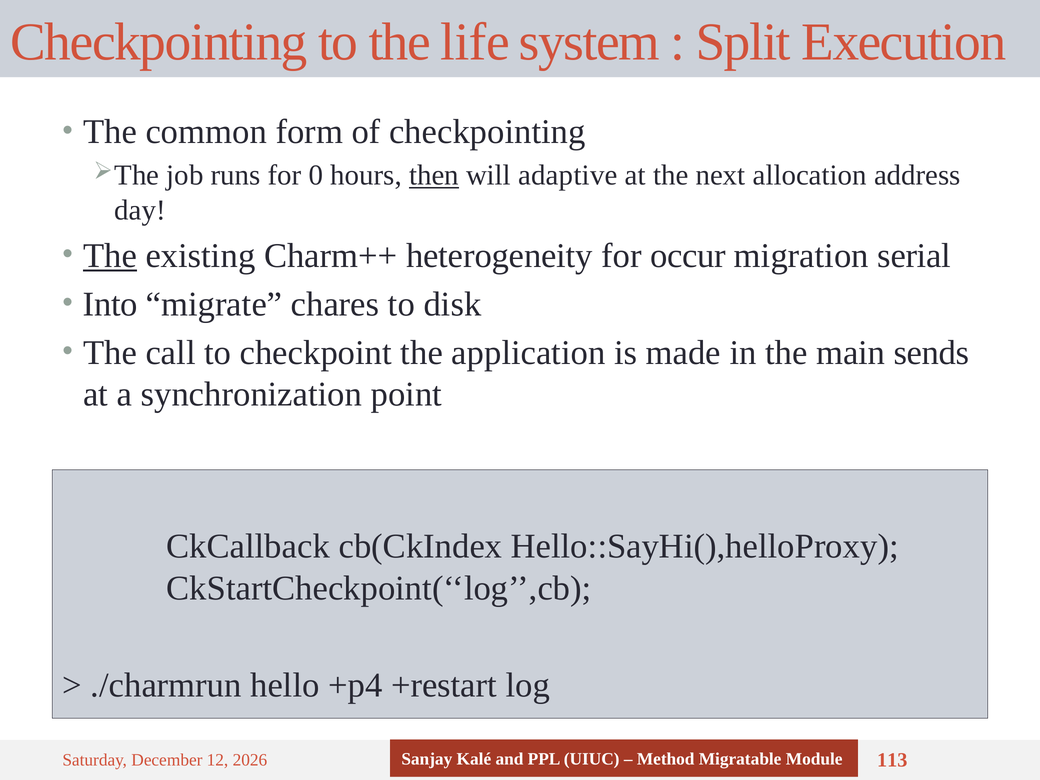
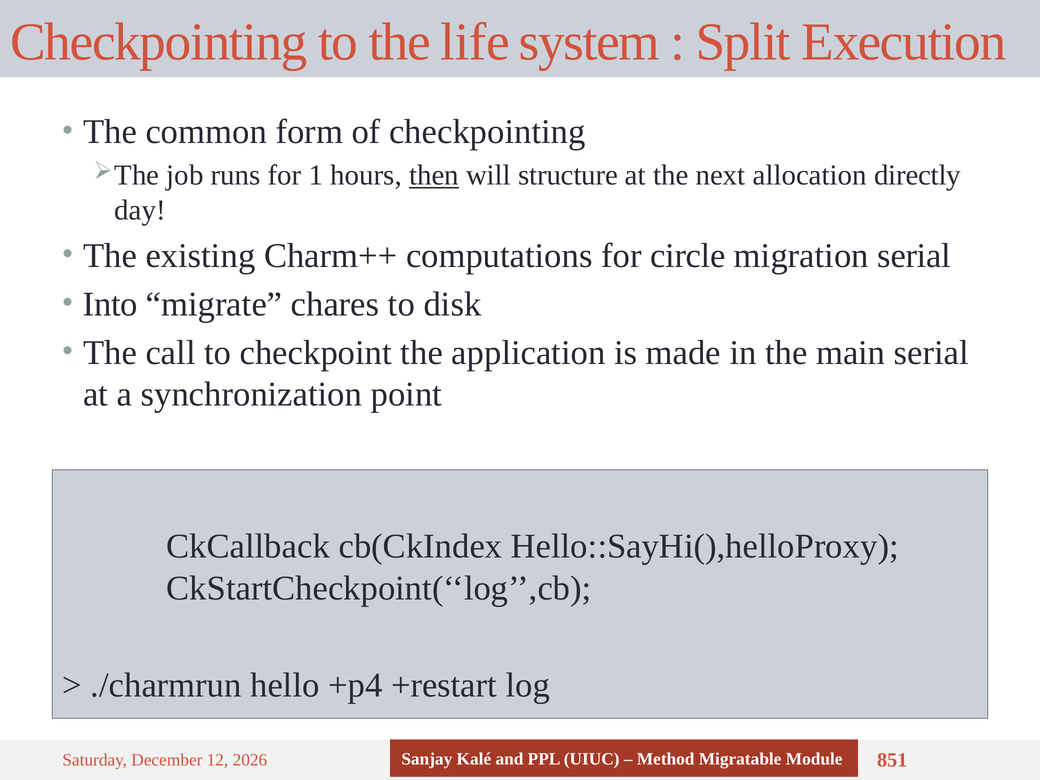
0: 0 -> 1
adaptive: adaptive -> structure
address: address -> directly
The at (110, 256) underline: present -> none
heterogeneity: heterogeneity -> computations
occur: occur -> circle
main sends: sends -> serial
113: 113 -> 851
